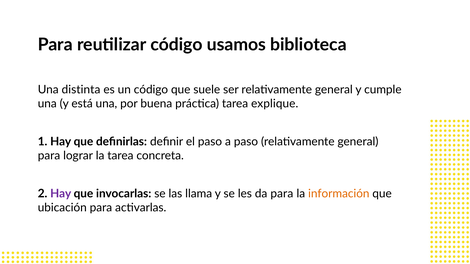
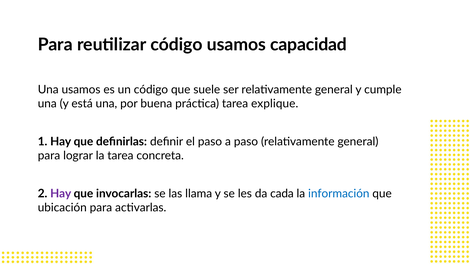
biblioteca: biblioteca -> capacidad
Una distinta: distinta -> usamos
da para: para -> cada
información colour: orange -> blue
